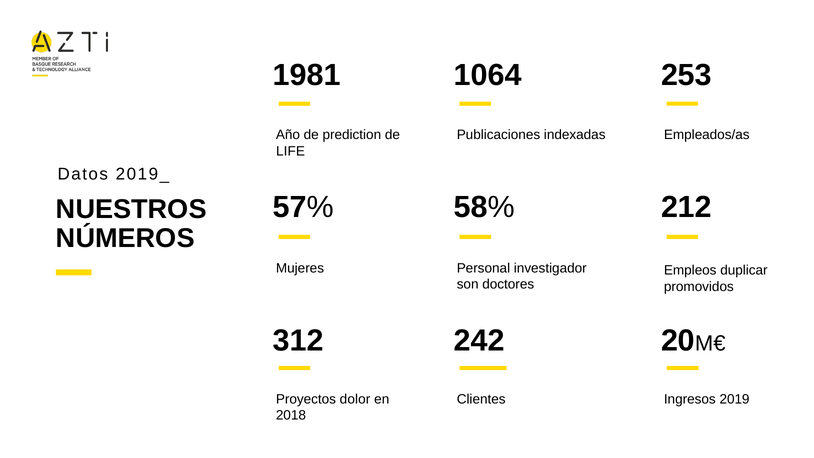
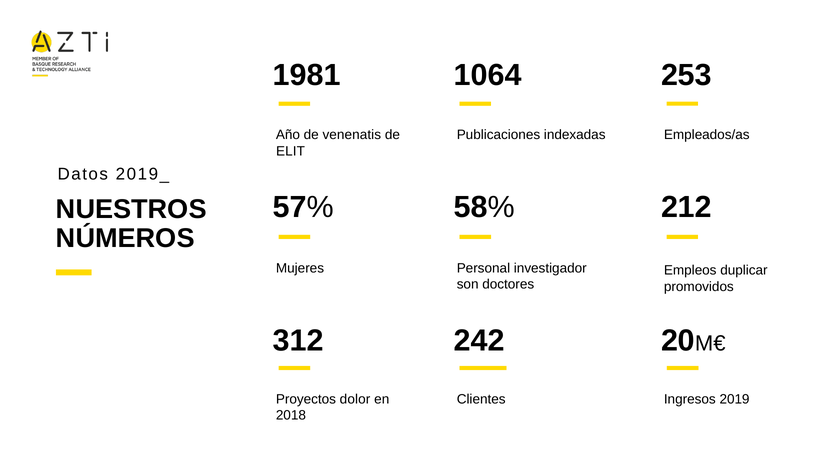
prediction: prediction -> venenatis
LIFE: LIFE -> ELIT
